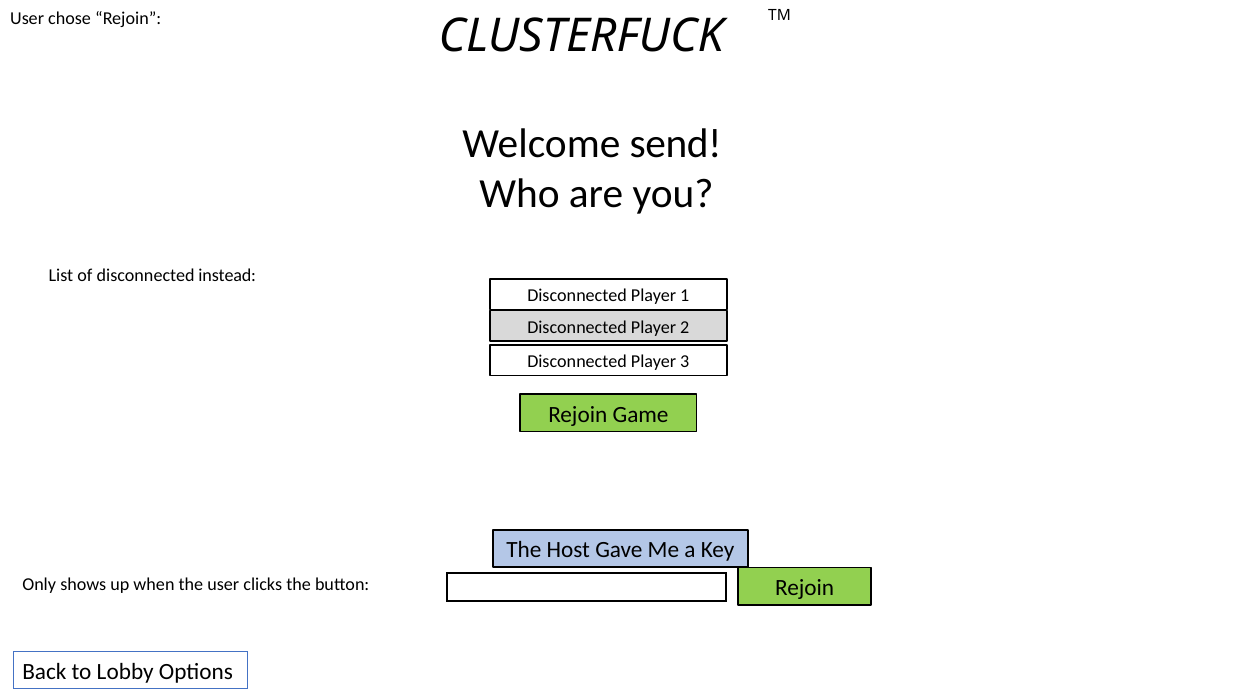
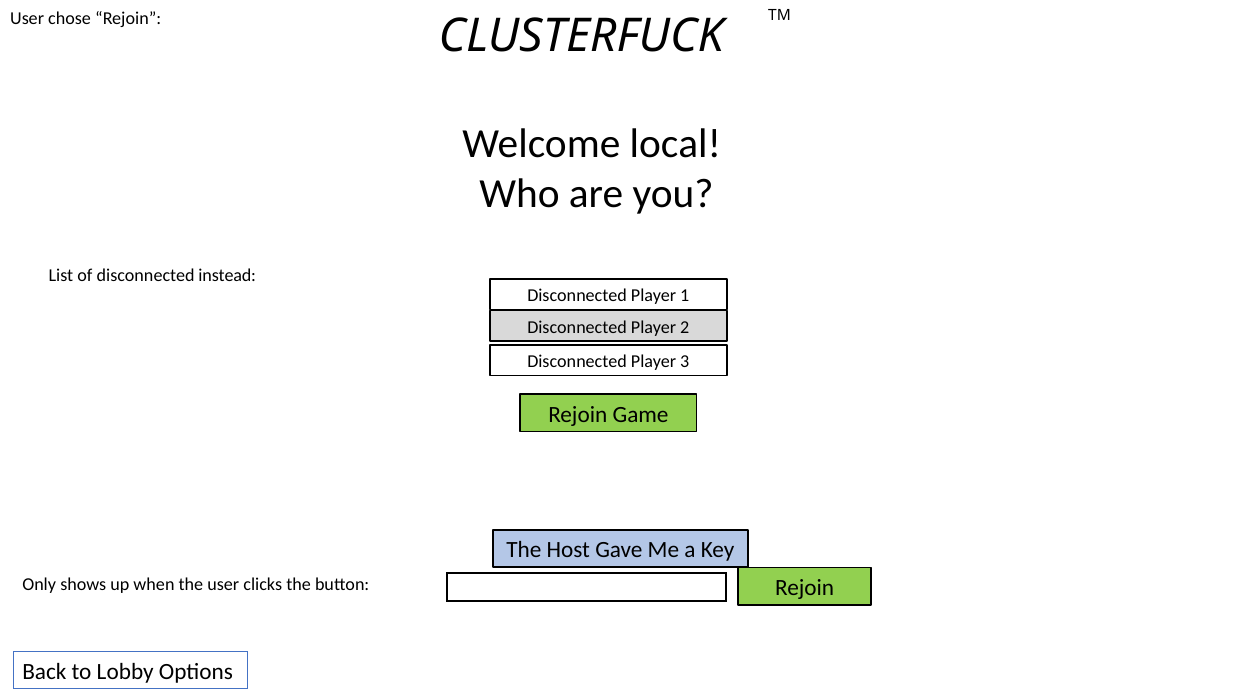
send: send -> local
